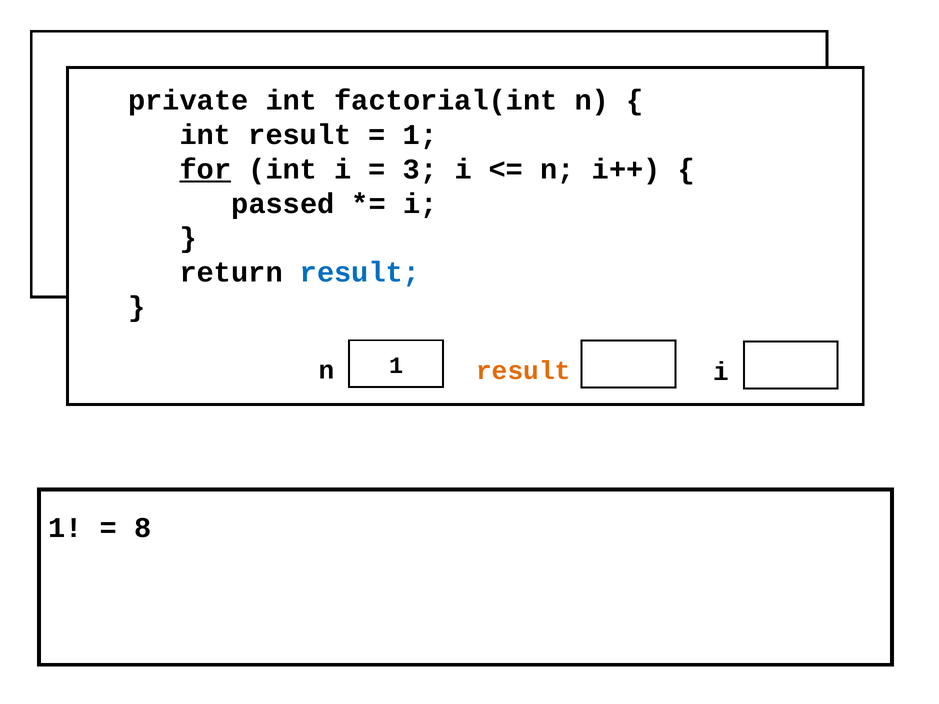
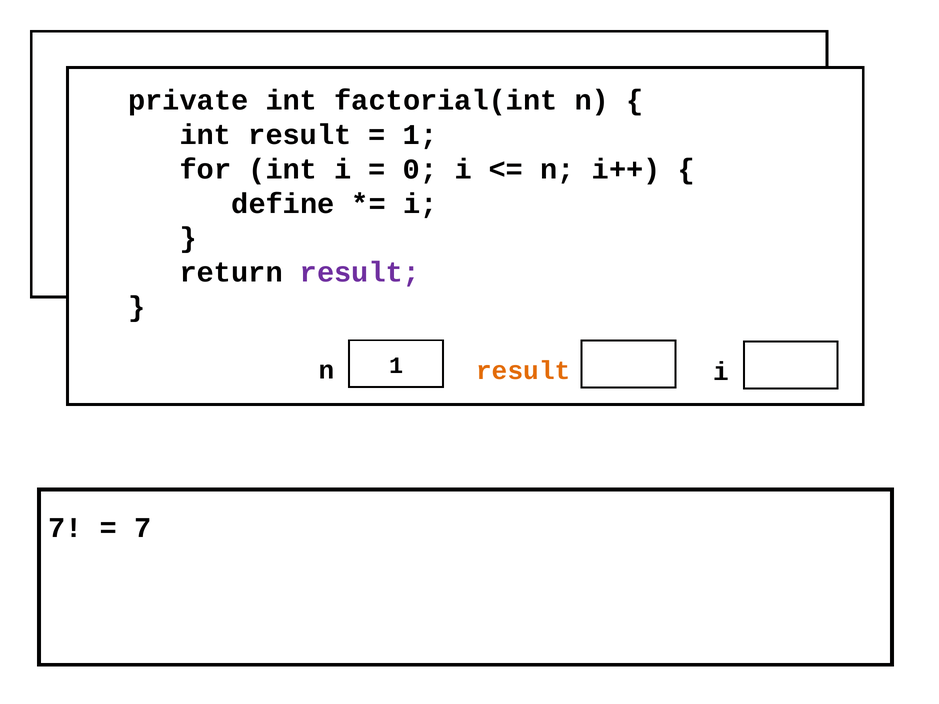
for underline: present -> none
3 at (420, 169): 3 -> 0
passed: passed -> define
result at (360, 273) colour: blue -> purple
1 at (65, 528): 1 -> 7
8 at (143, 528): 8 -> 7
